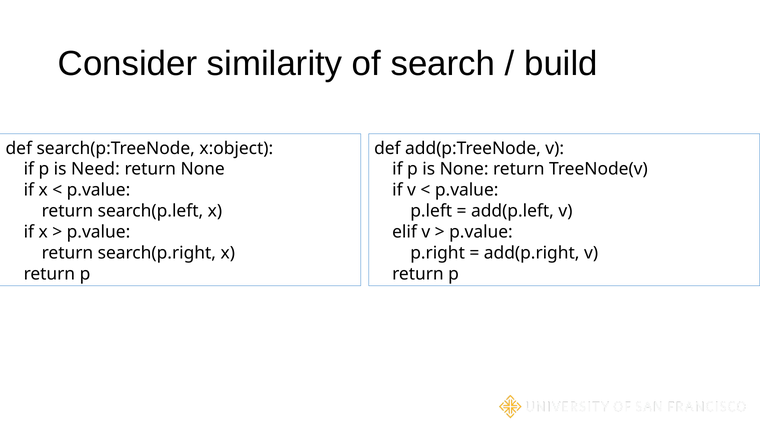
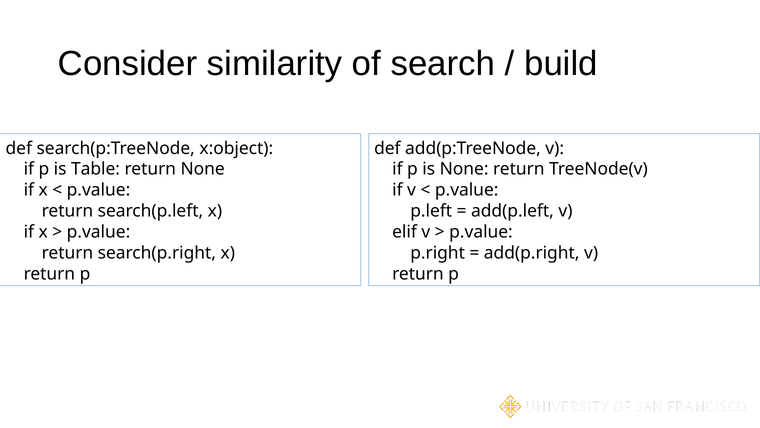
Need: Need -> Table
